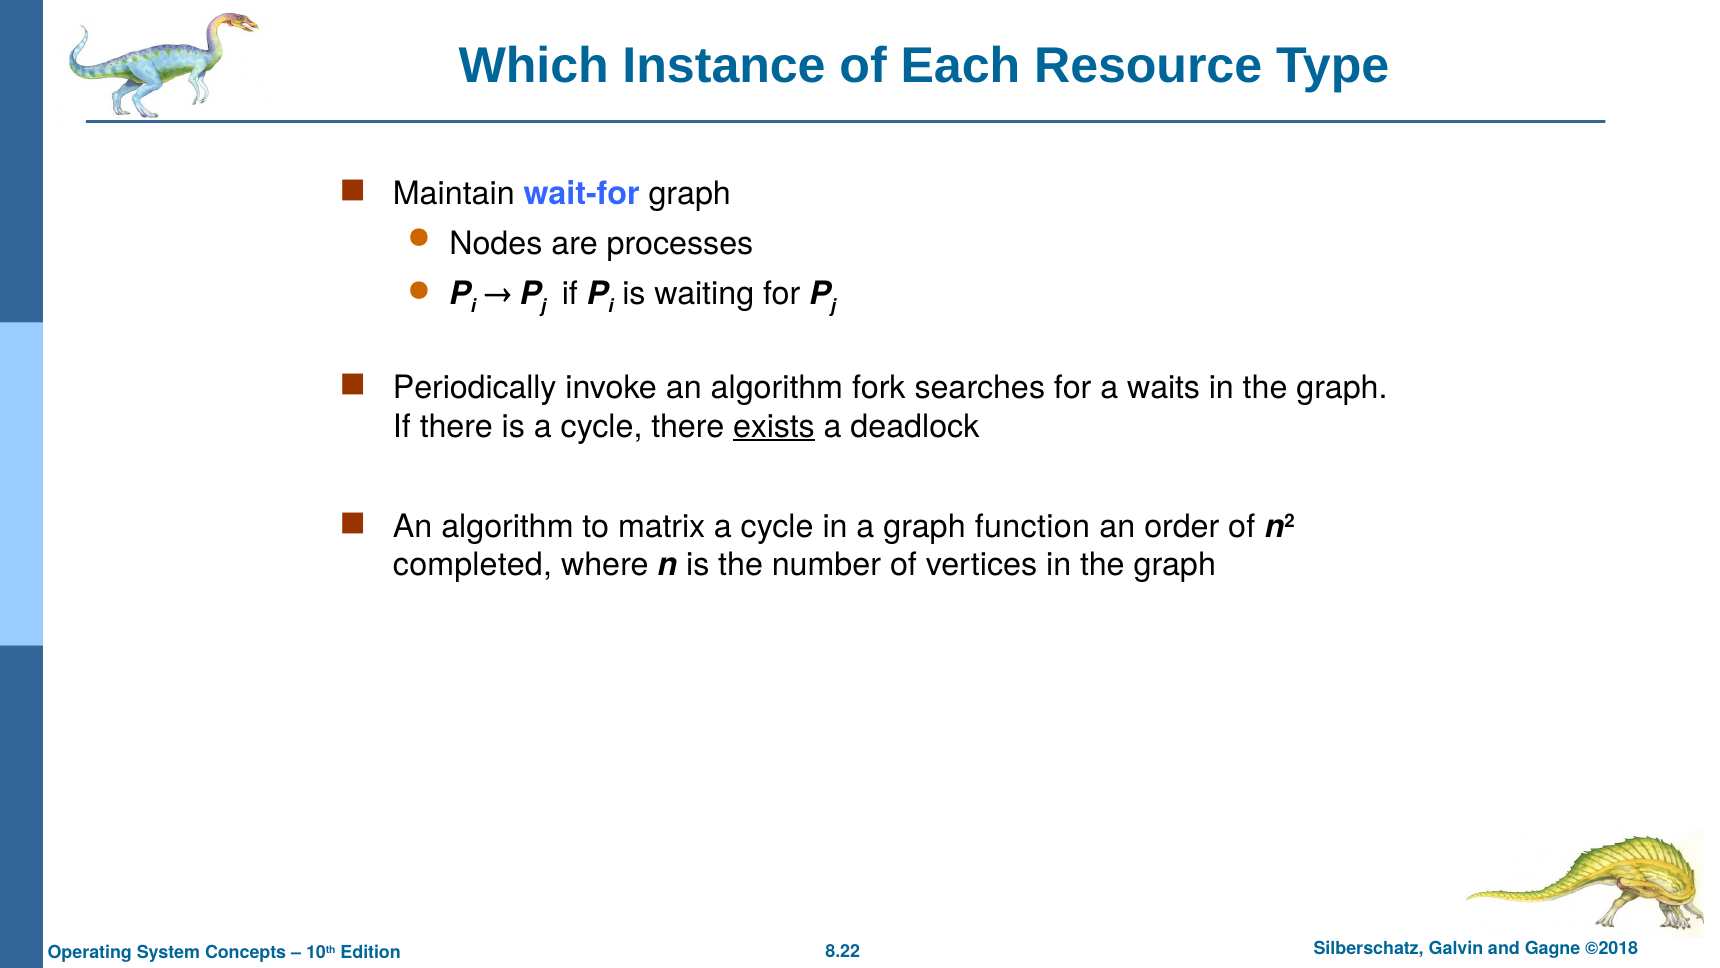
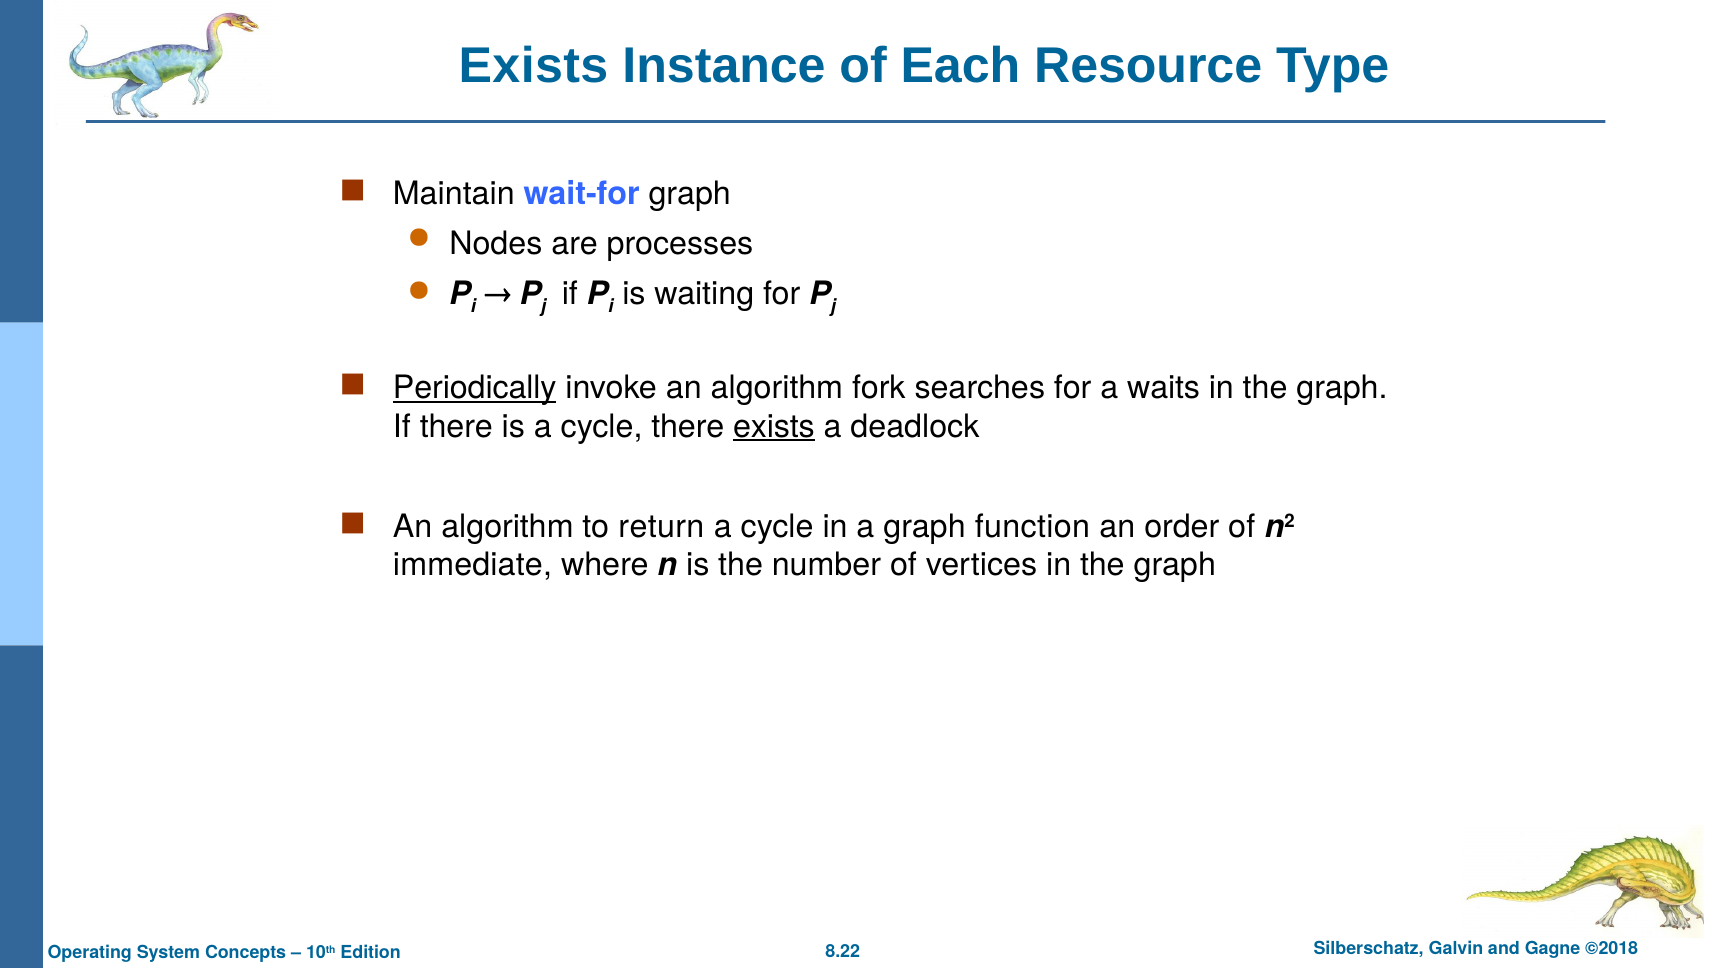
Which at (534, 66): Which -> Exists
Periodically underline: none -> present
matrix: matrix -> return
completed: completed -> immediate
